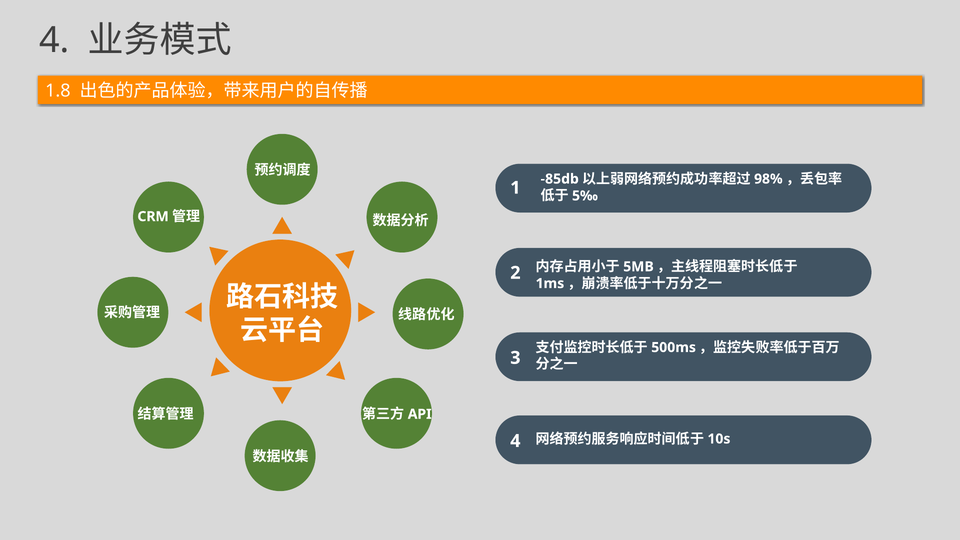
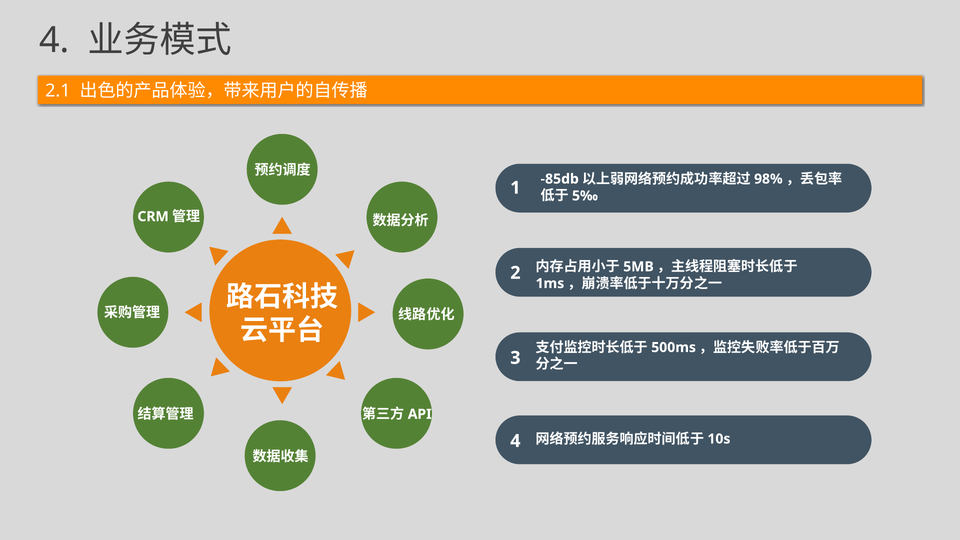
1.8: 1.8 -> 2.1
